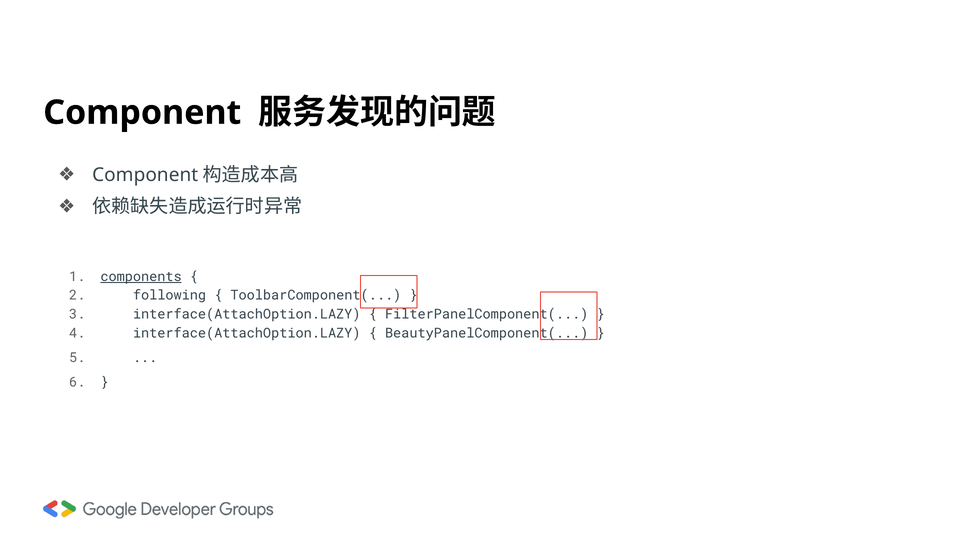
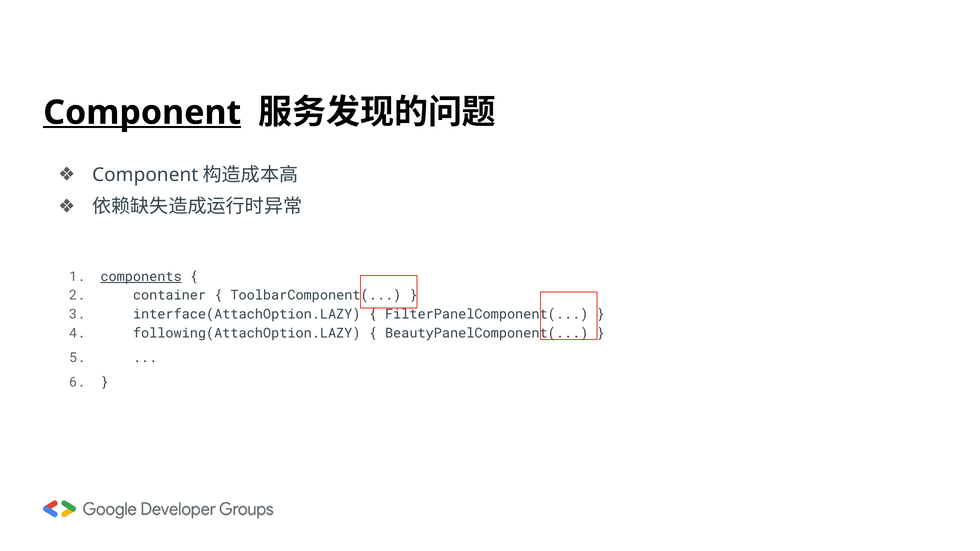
Component underline: none -> present
following: following -> container
interface(AttachOption.LAZY at (247, 333): interface(AttachOption.LAZY -> following(AttachOption.LAZY
